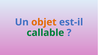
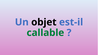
objet colour: orange -> black
